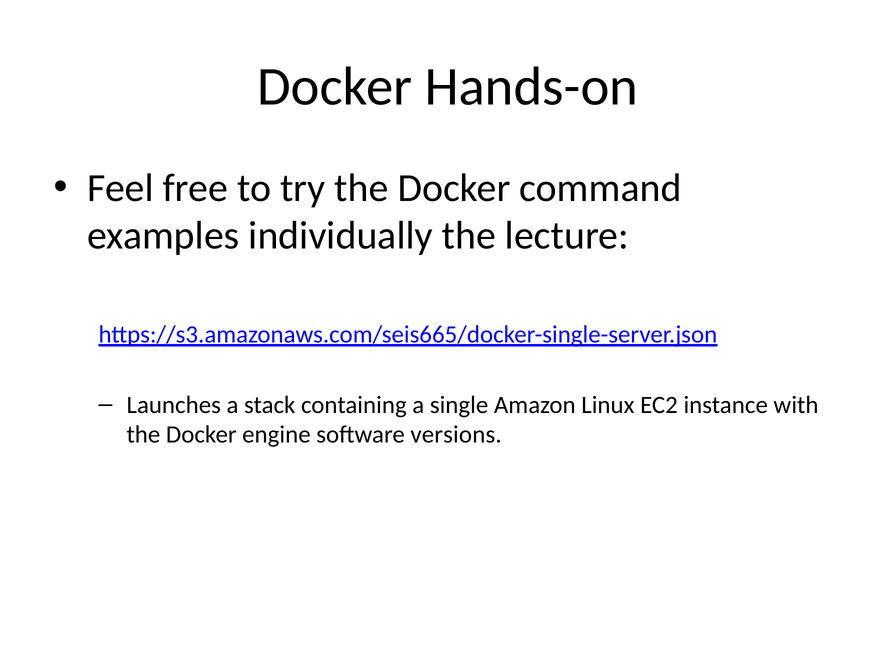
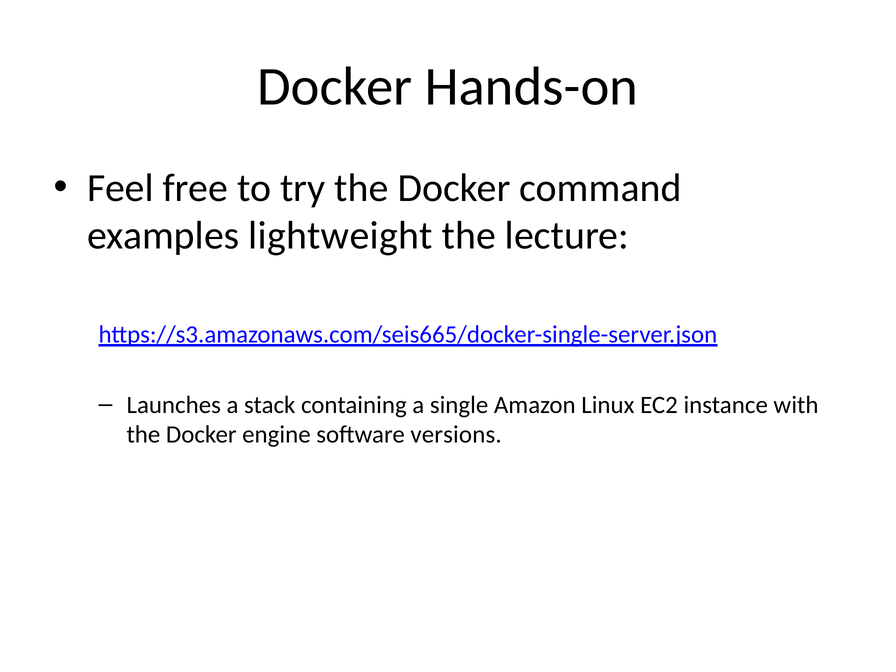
individually: individually -> lightweight
